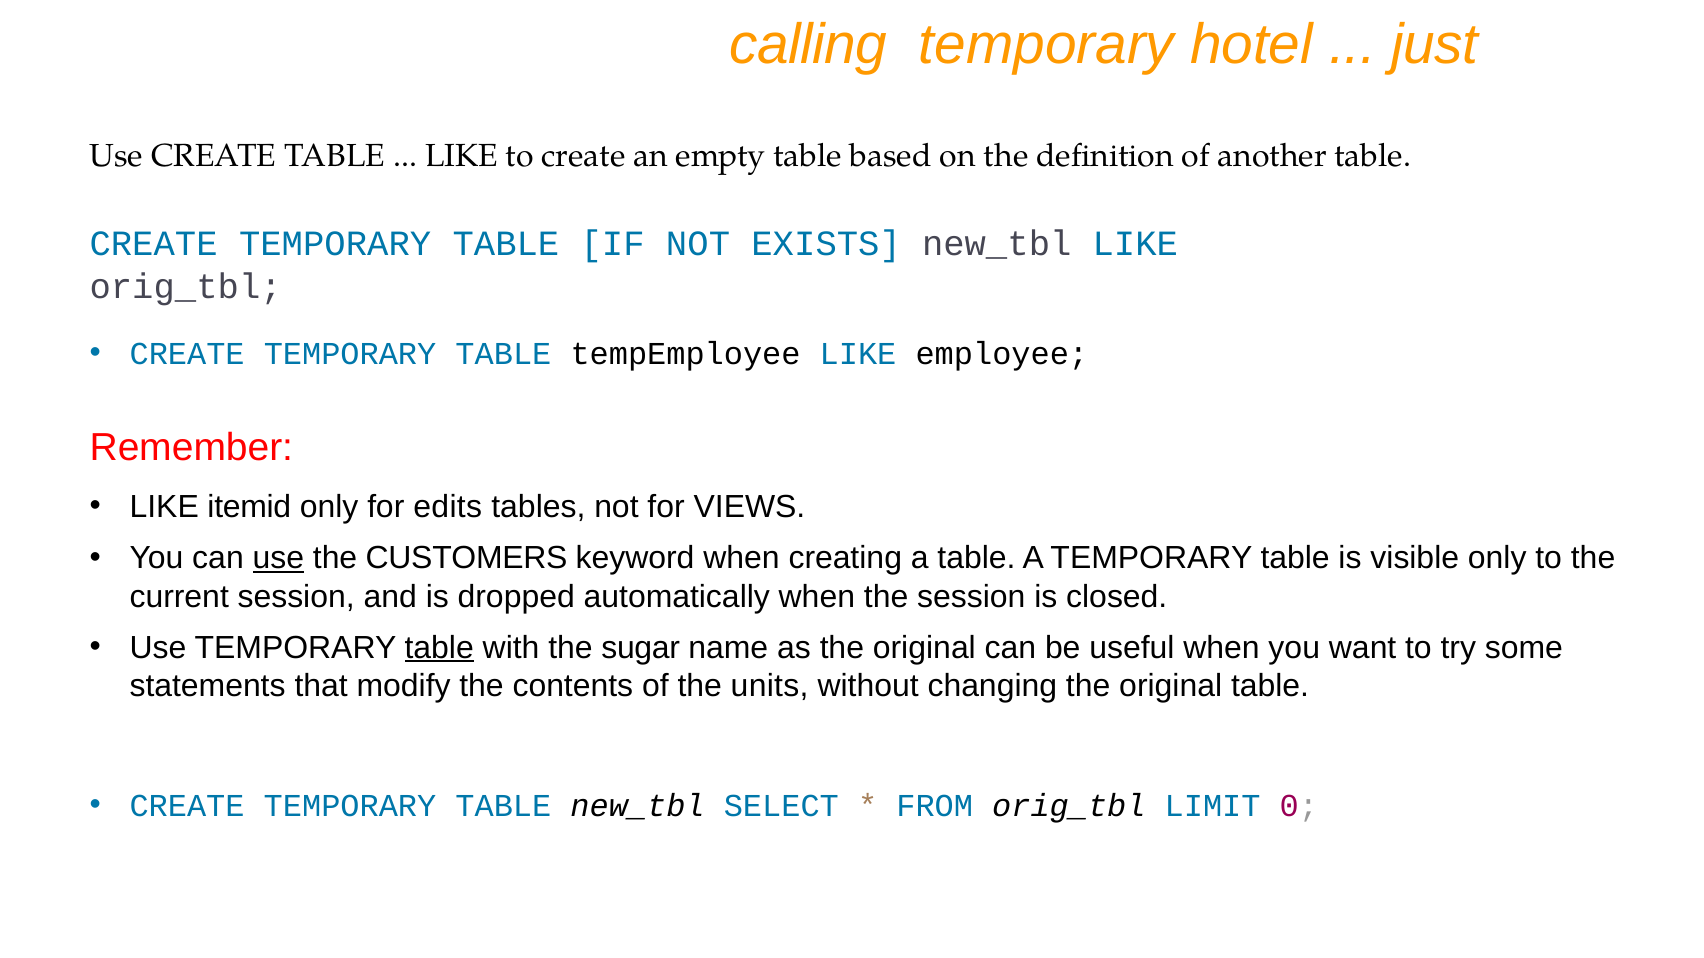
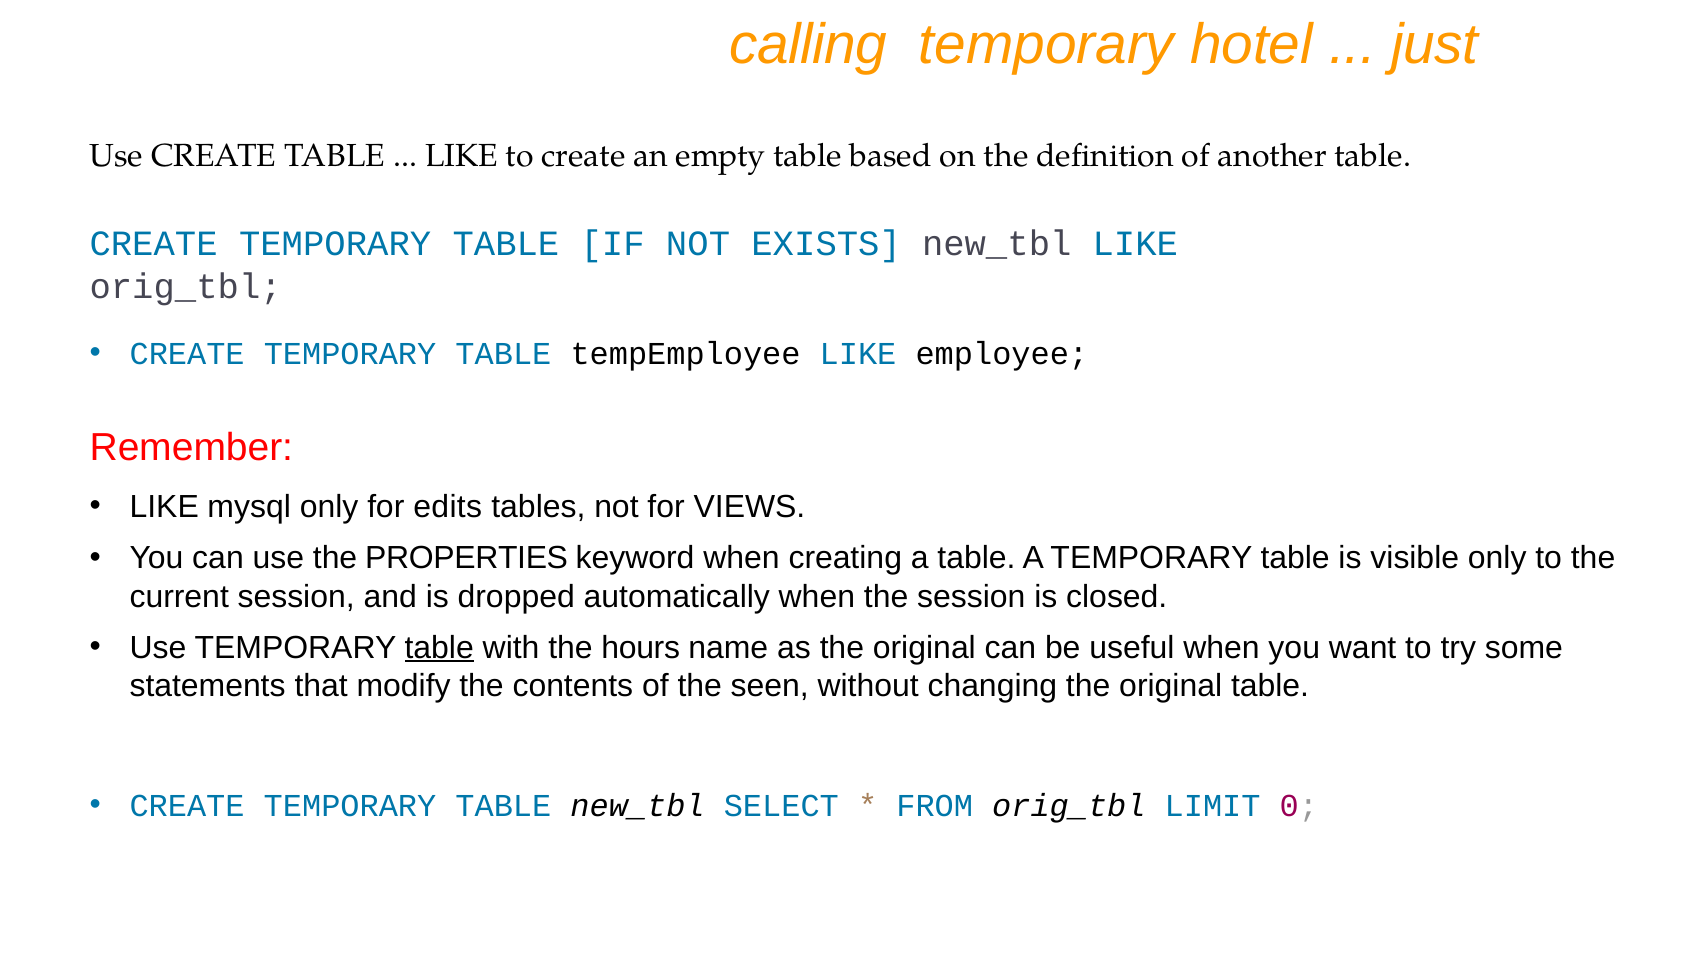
itemid: itemid -> mysql
use at (278, 558) underline: present -> none
CUSTOMERS: CUSTOMERS -> PROPERTIES
sugar: sugar -> hours
units: units -> seen
